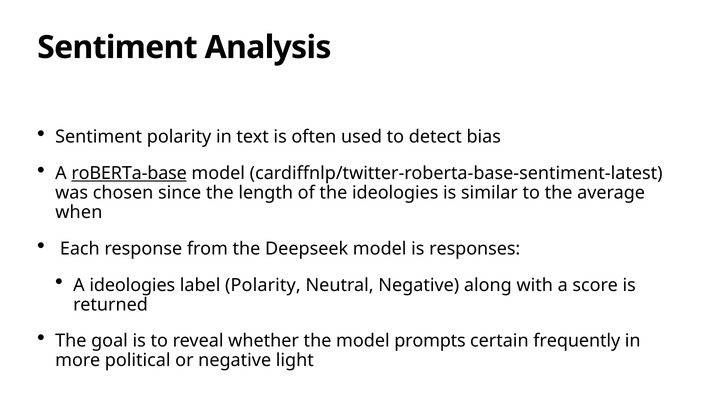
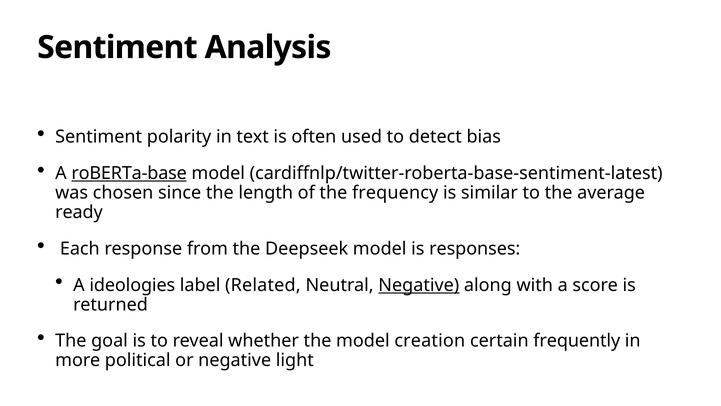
the ideologies: ideologies -> frequency
when: when -> ready
label Polarity: Polarity -> Related
Negative at (419, 285) underline: none -> present
prompts: prompts -> creation
